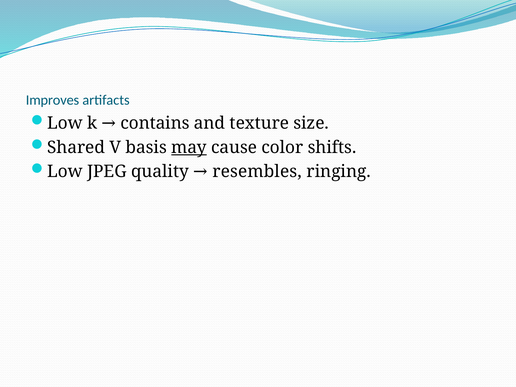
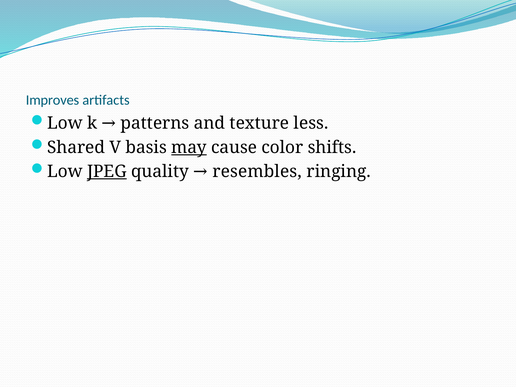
contains: contains -> patterns
size: size -> less
JPEG underline: none -> present
